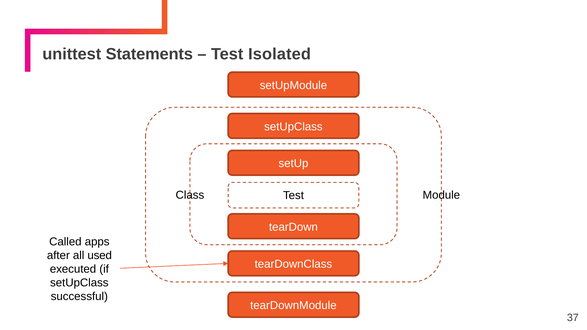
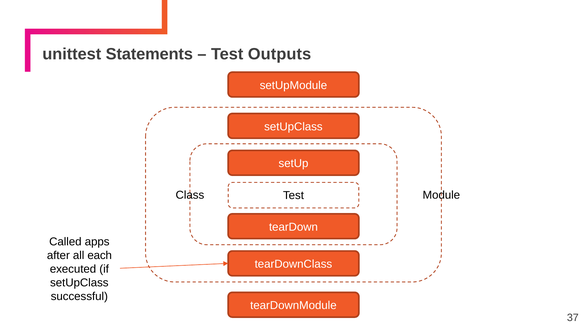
Isolated: Isolated -> Outputs
used: used -> each
